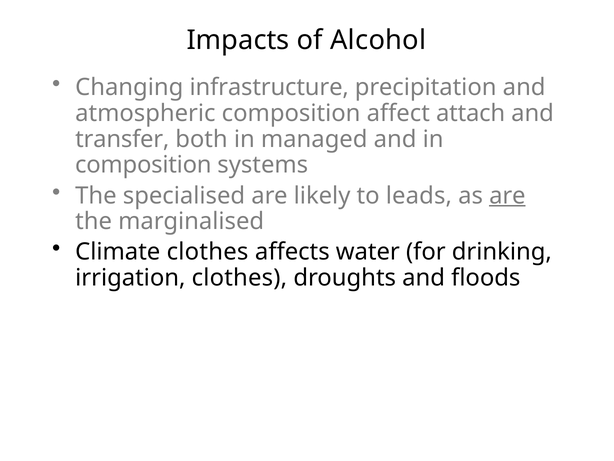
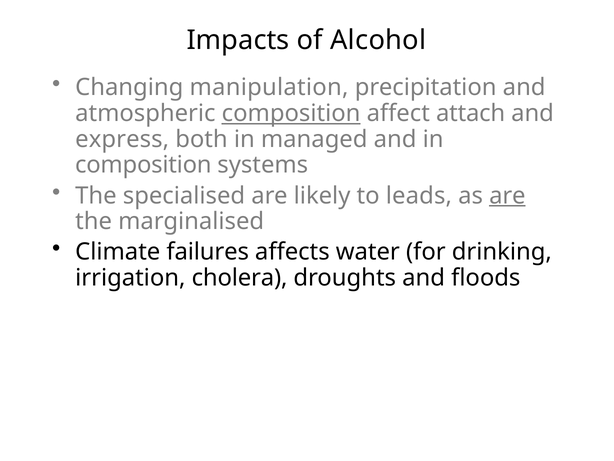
infrastructure: infrastructure -> manipulation
composition at (291, 113) underline: none -> present
transfer: transfer -> express
Climate clothes: clothes -> failures
irrigation clothes: clothes -> cholera
